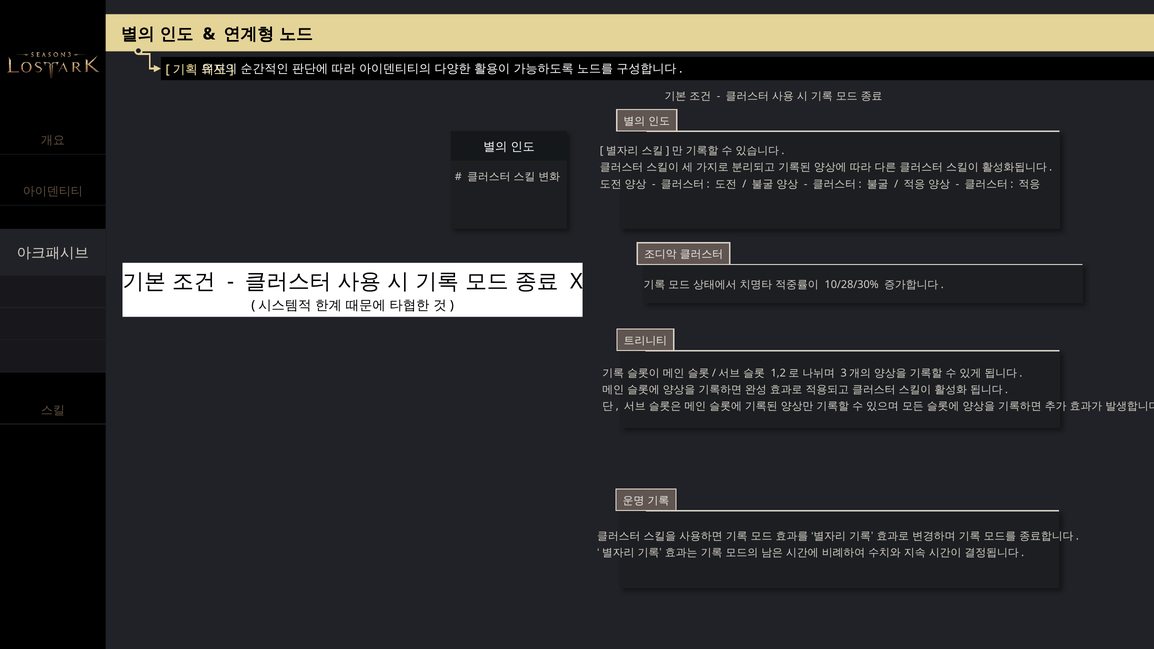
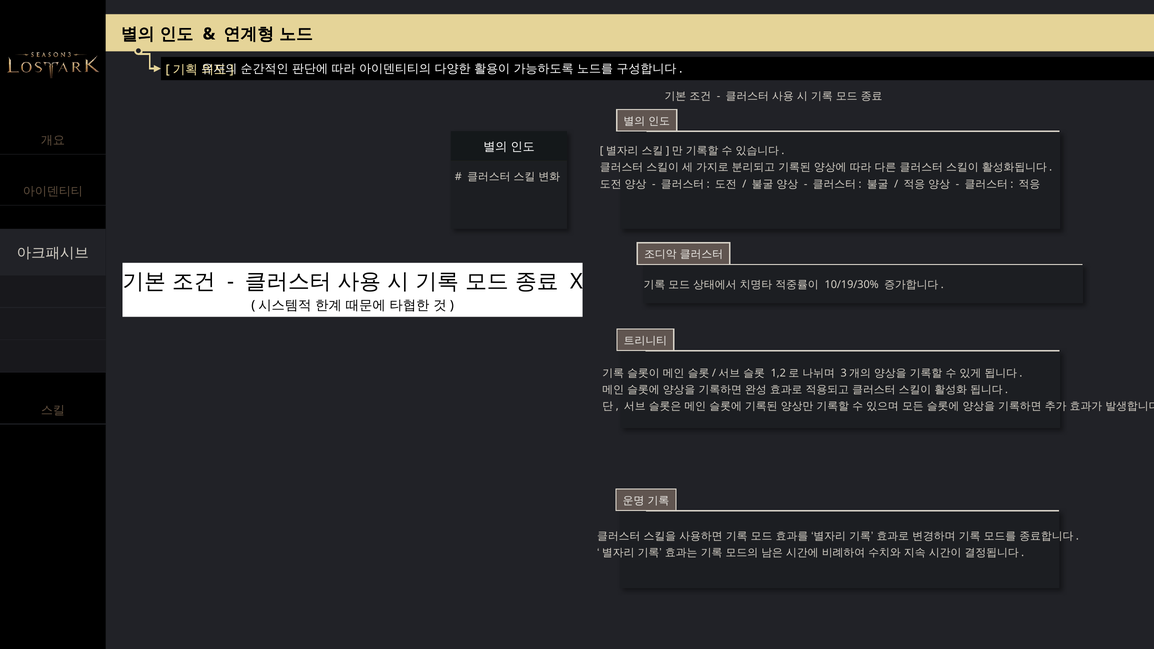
10/28/30%: 10/28/30% -> 10/19/30%
